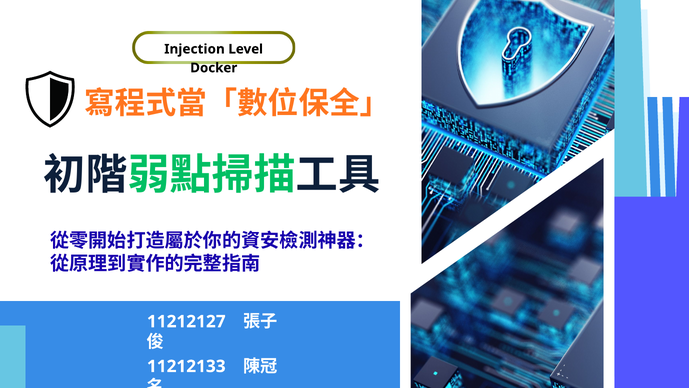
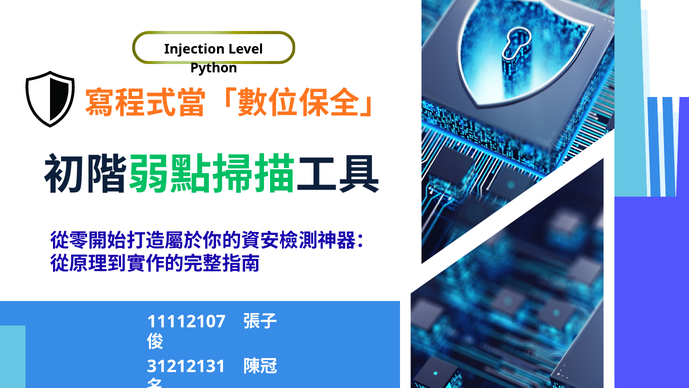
Docker: Docker -> Python
11212127: 11212127 -> 11112107
11212133: 11212133 -> 31212131
